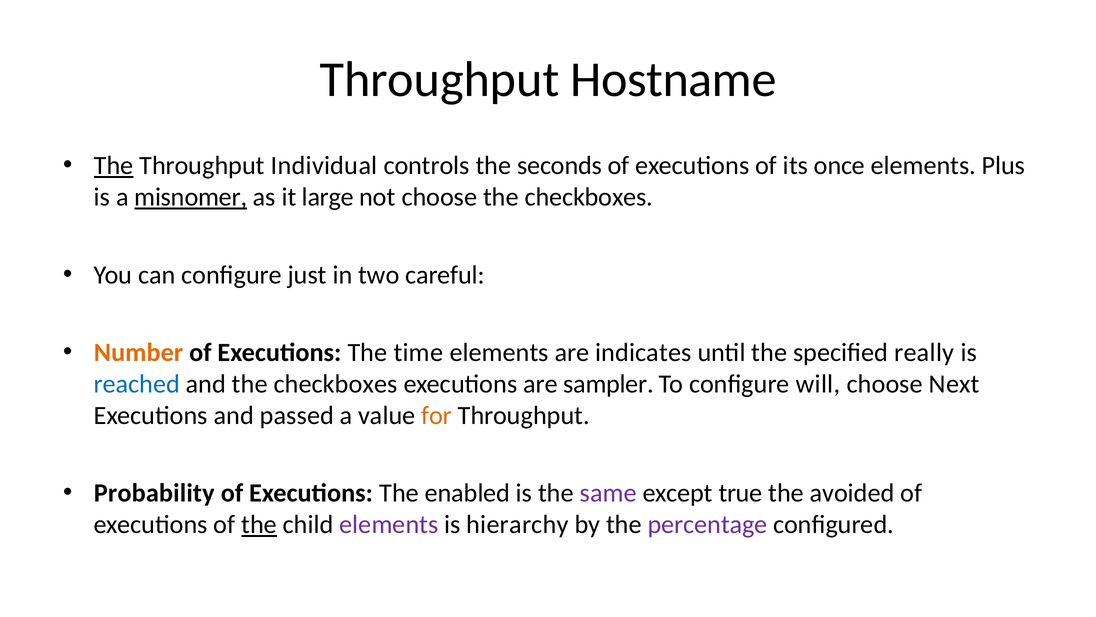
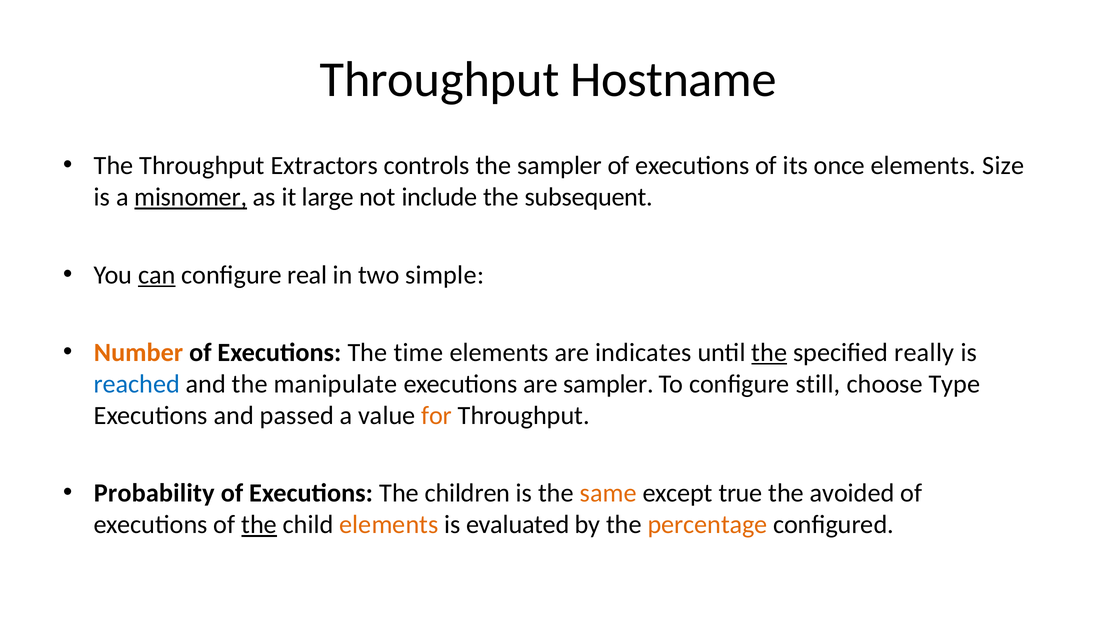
The at (114, 166) underline: present -> none
Individual: Individual -> Extractors
the seconds: seconds -> sampler
Plus: Plus -> Size
not choose: choose -> include
checkboxes at (589, 197): checkboxes -> subsequent
can underline: none -> present
just: just -> real
careful: careful -> simple
the at (769, 352) underline: none -> present
and the checkboxes: checkboxes -> manipulate
will: will -> still
Next: Next -> Type
enabled: enabled -> children
same colour: purple -> orange
elements at (389, 524) colour: purple -> orange
hierarchy: hierarchy -> evaluated
percentage colour: purple -> orange
